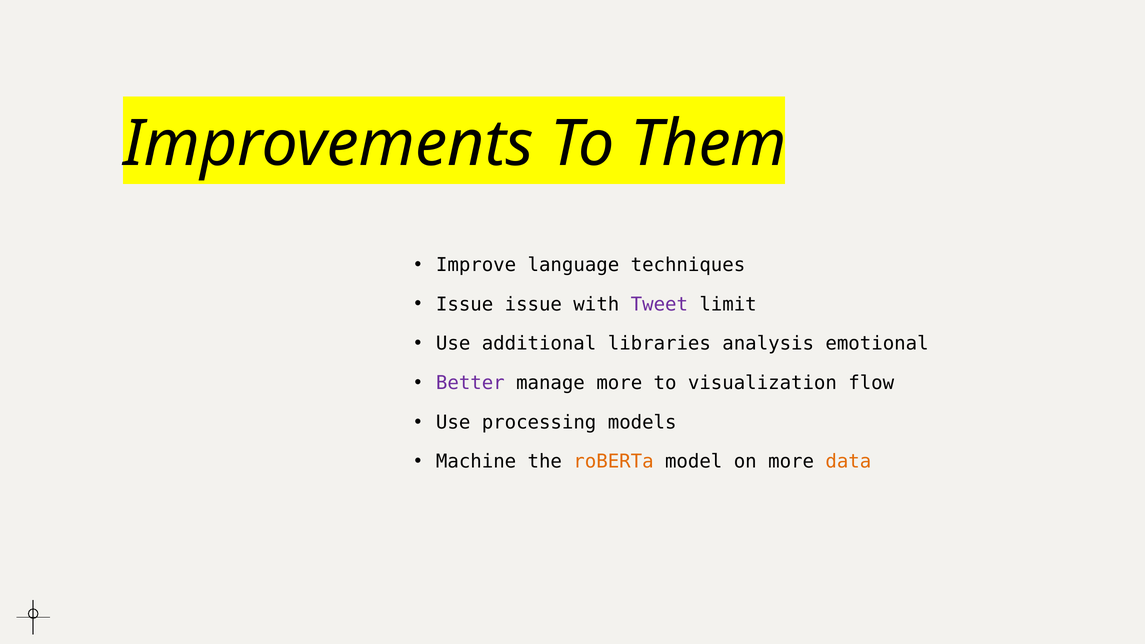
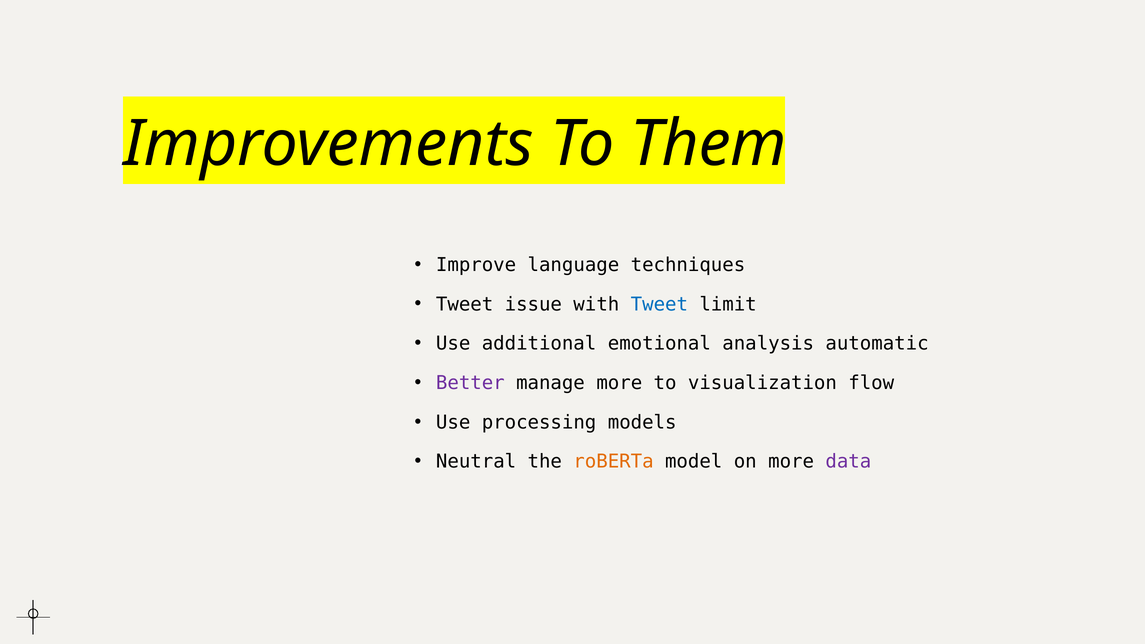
Issue at (465, 304): Issue -> Tweet
Tweet at (659, 304) colour: purple -> blue
libraries: libraries -> emotional
emotional: emotional -> automatic
Machine: Machine -> Neutral
data colour: orange -> purple
